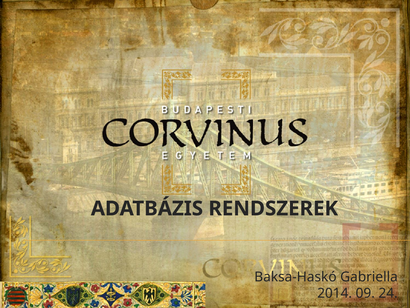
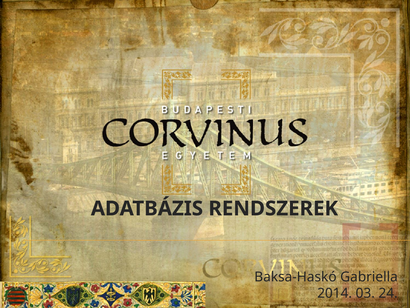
09: 09 -> 03
